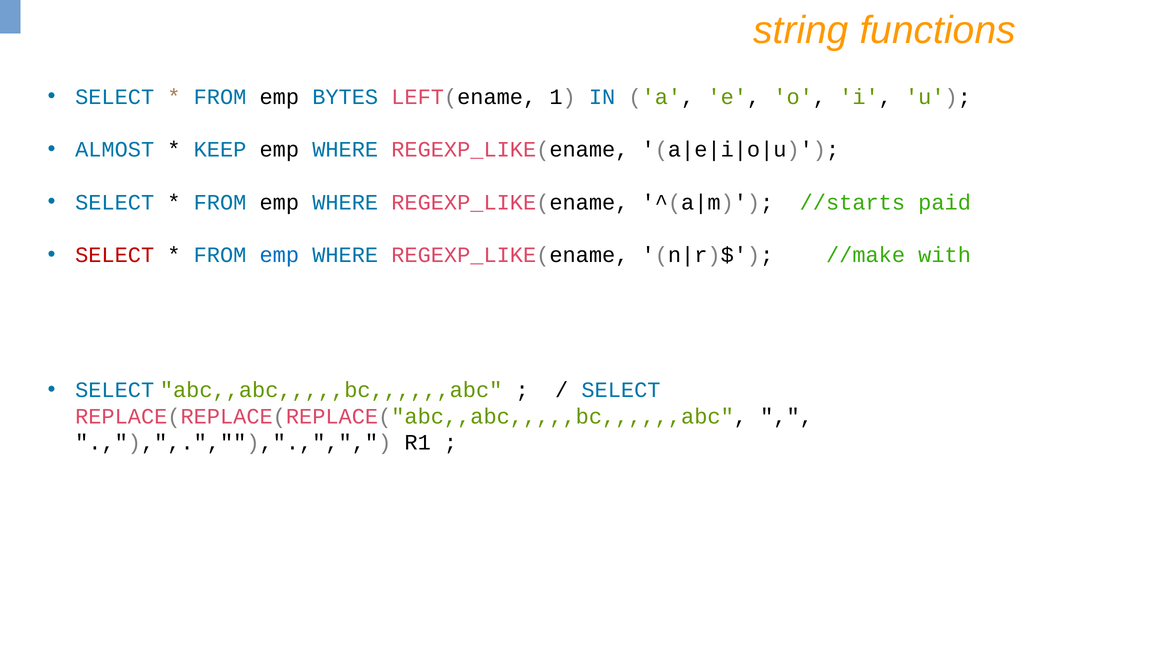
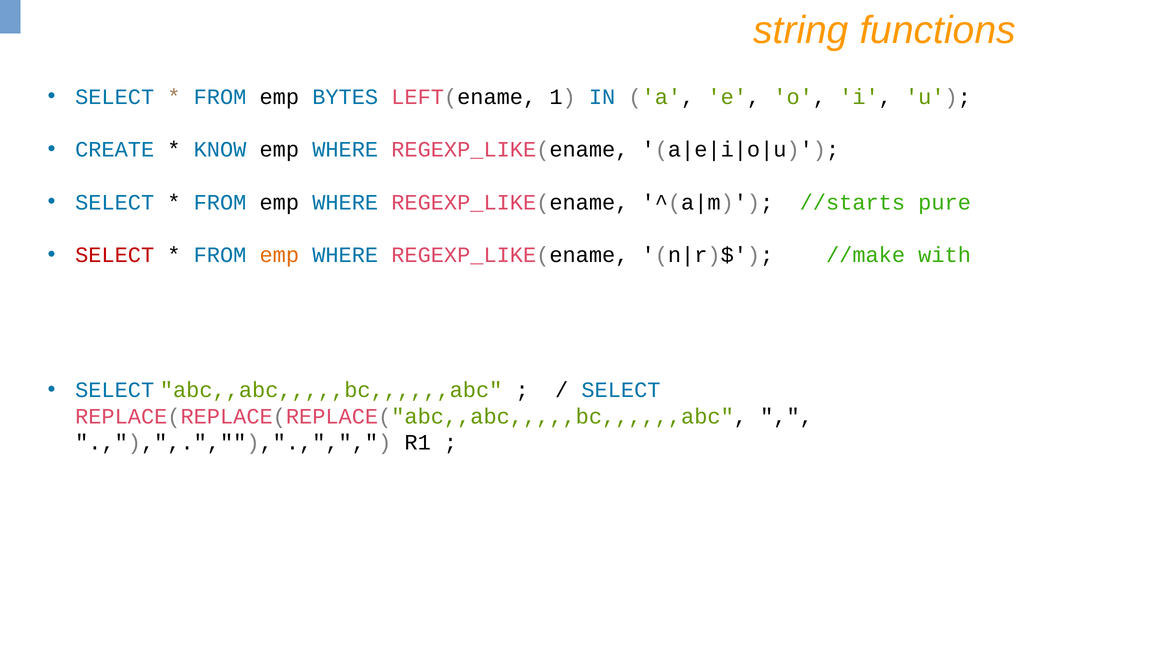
ALMOST: ALMOST -> CREATE
KEEP: KEEP -> KNOW
paid: paid -> pure
emp at (279, 255) colour: blue -> orange
